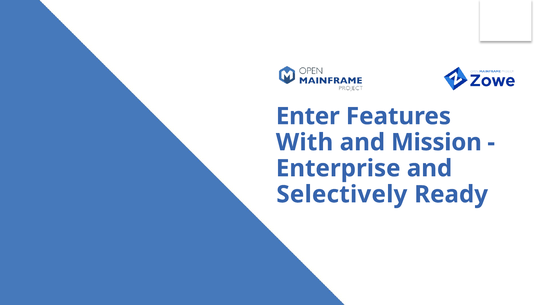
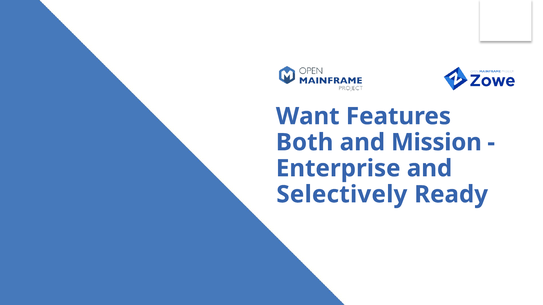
Enter: Enter -> Want
With: With -> Both
